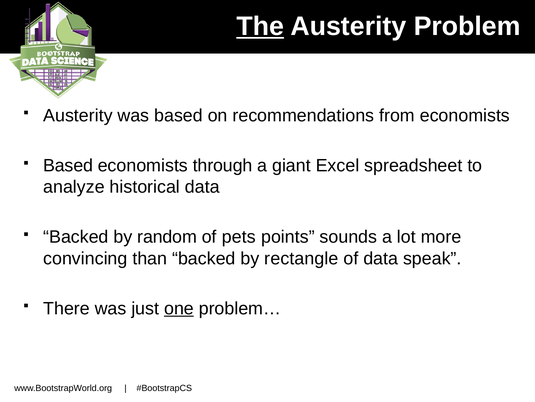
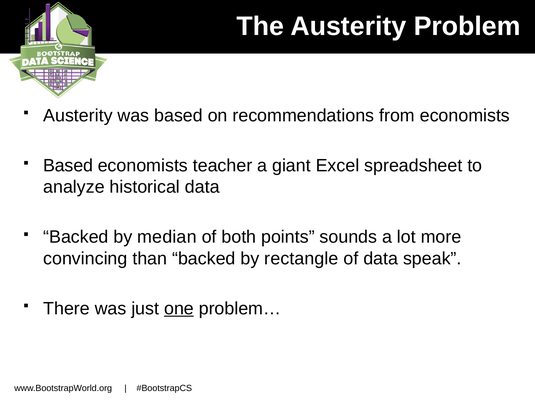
The underline: present -> none
through: through -> teacher
random: random -> median
pets: pets -> both
